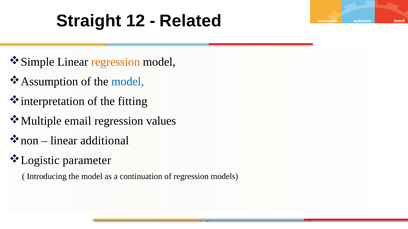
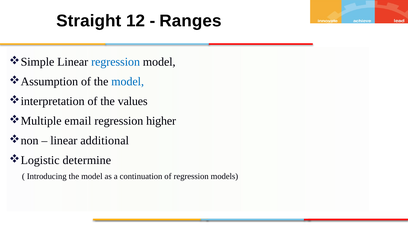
Related: Related -> Ranges
regression at (116, 62) colour: orange -> blue
fitting: fitting -> values
values: values -> higher
parameter: parameter -> determine
